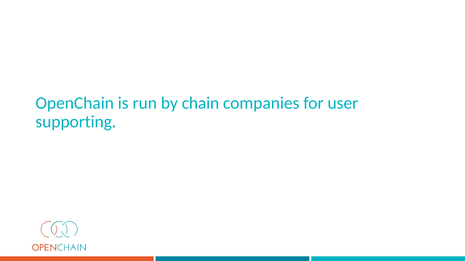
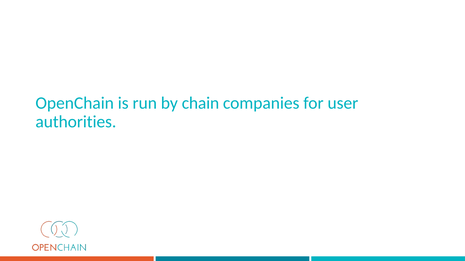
supporting: supporting -> authorities
